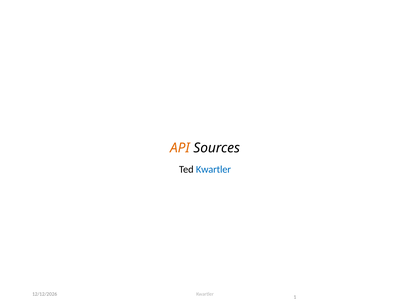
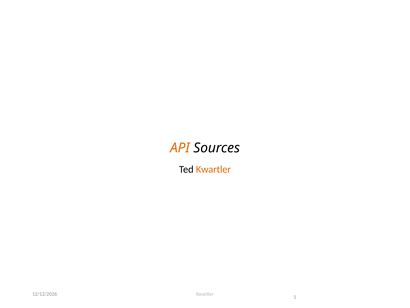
Kwartler at (213, 169) colour: blue -> orange
